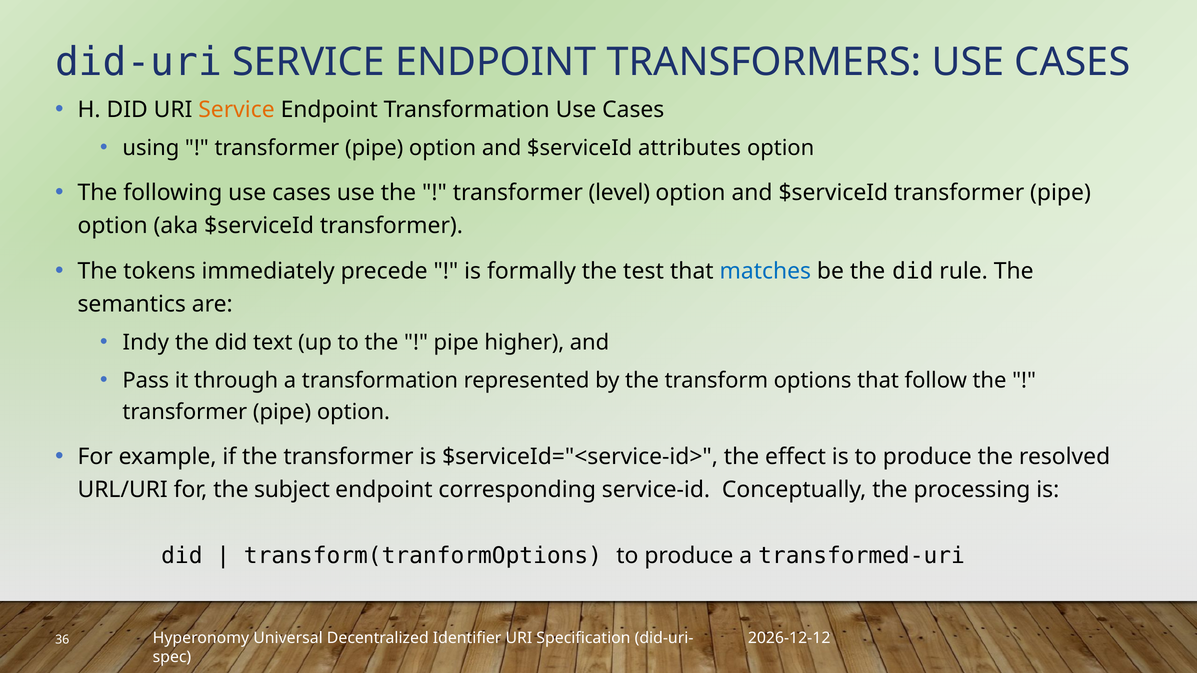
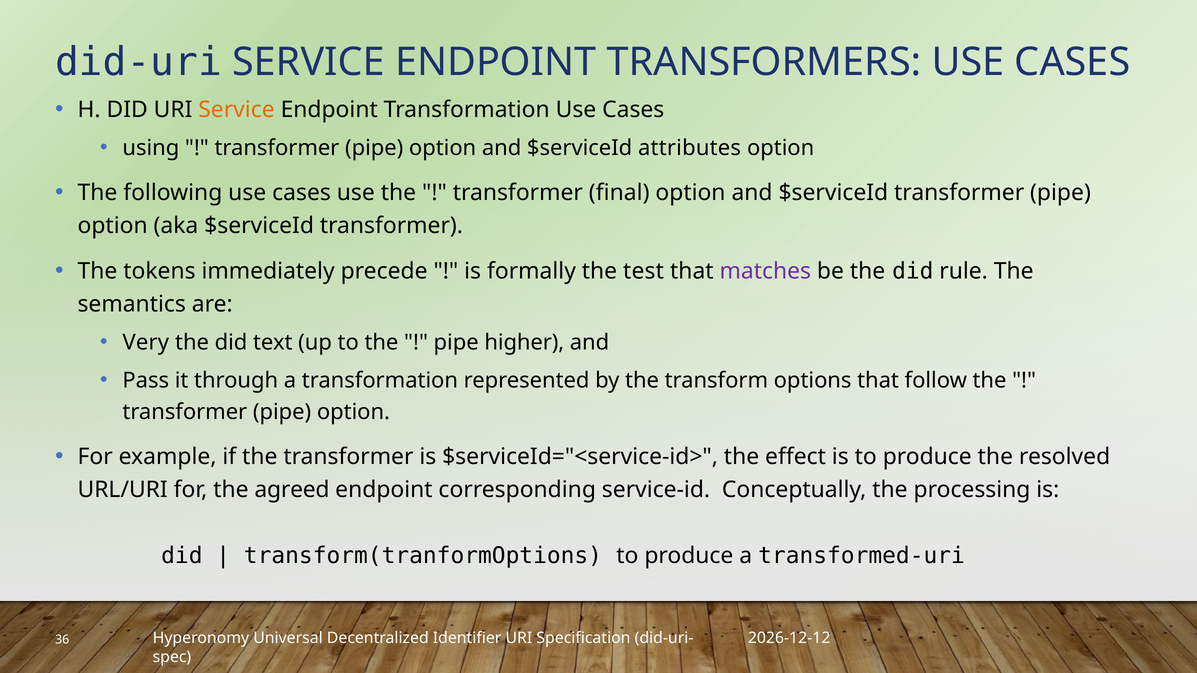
level: level -> final
matches colour: blue -> purple
Indy: Indy -> Very
subject: subject -> agreed
